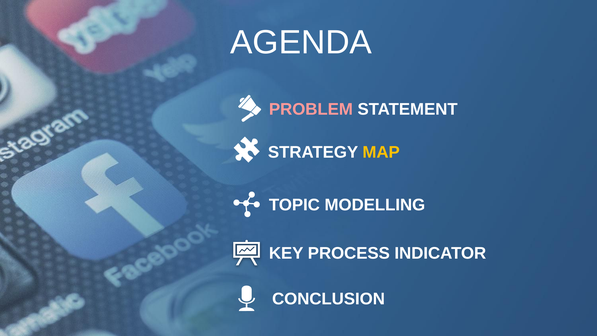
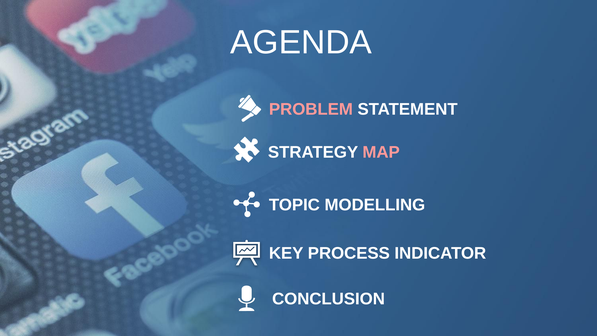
MAP colour: yellow -> pink
